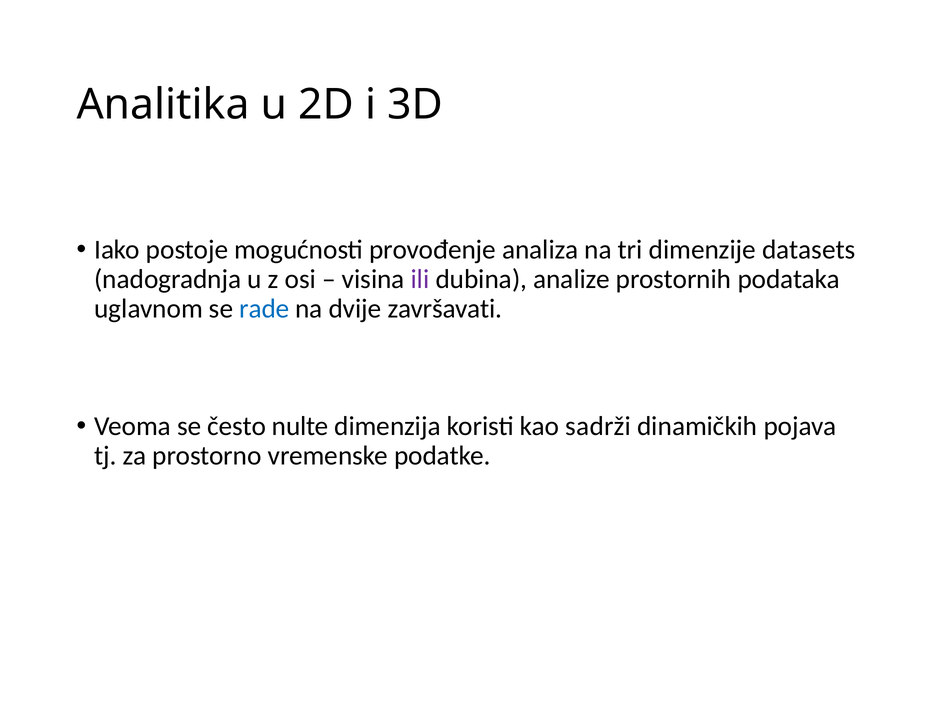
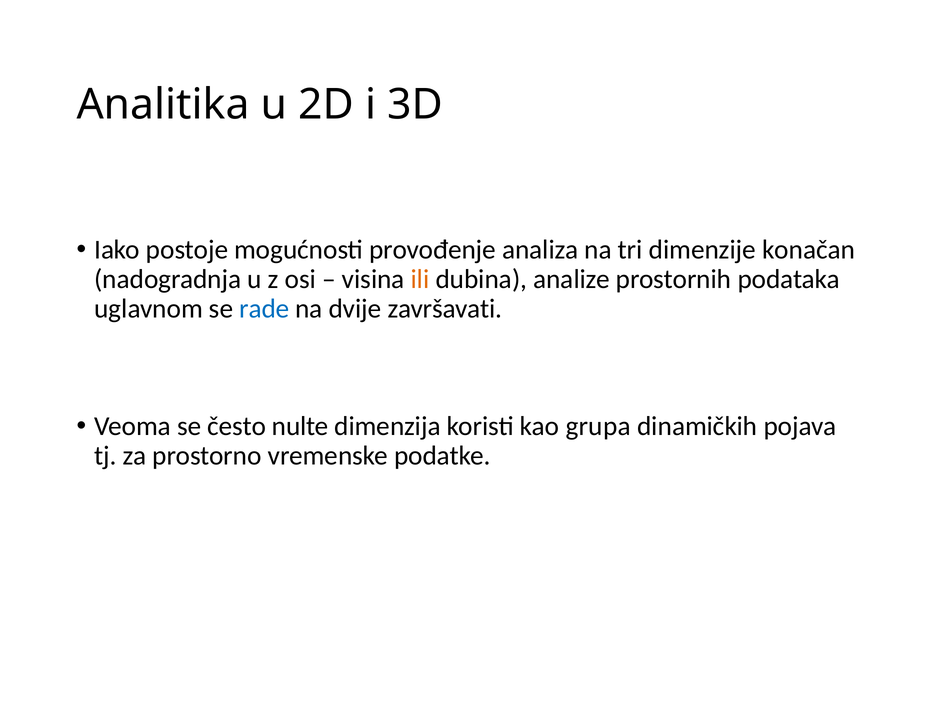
datasets: datasets -> konačan
ili colour: purple -> orange
sadrži: sadrži -> grupa
